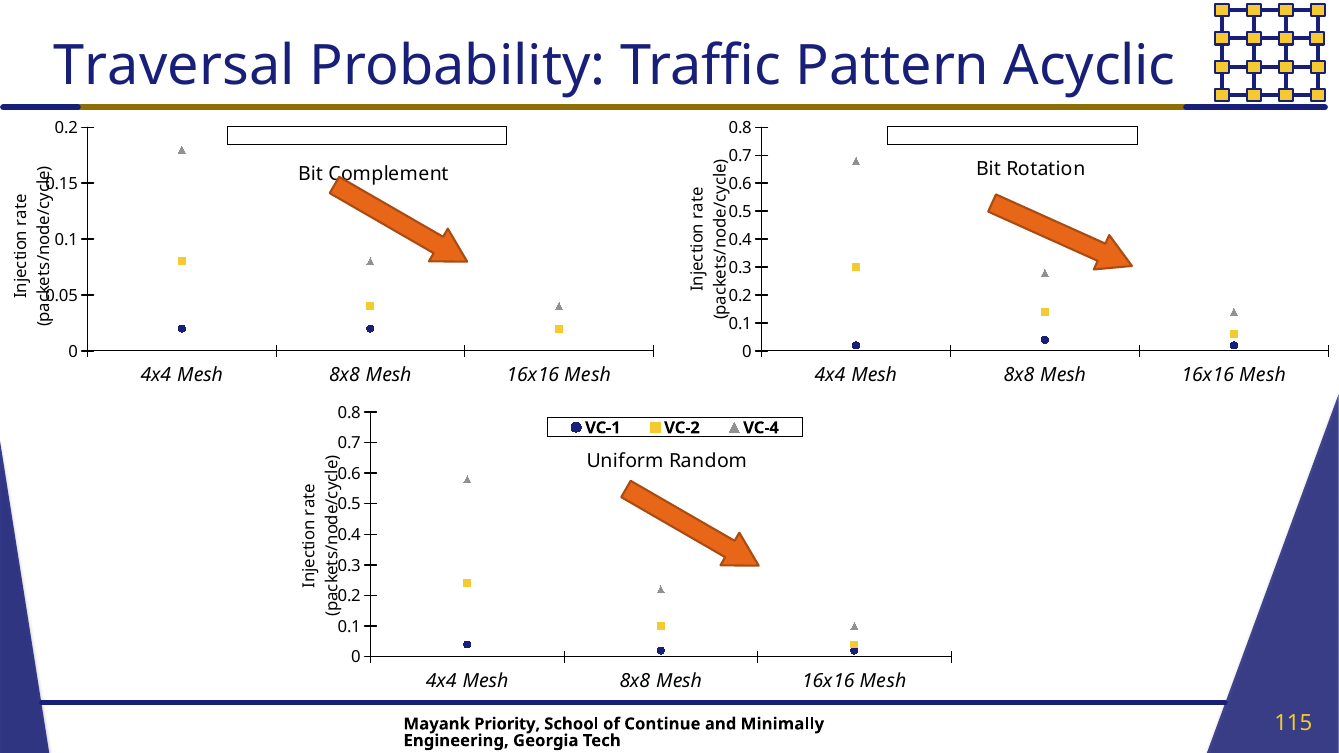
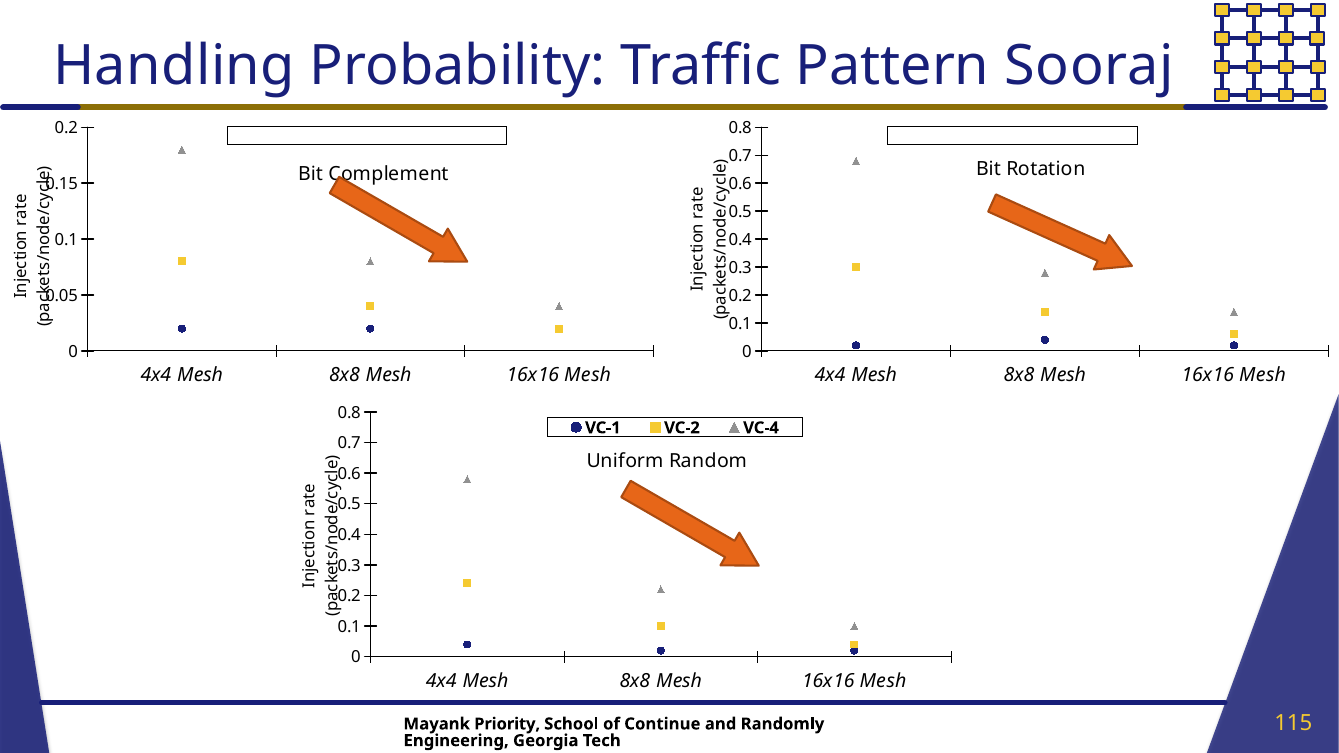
Traversal: Traversal -> Handling
Acyclic: Acyclic -> Sooraj
Minimally: Minimally -> Randomly
